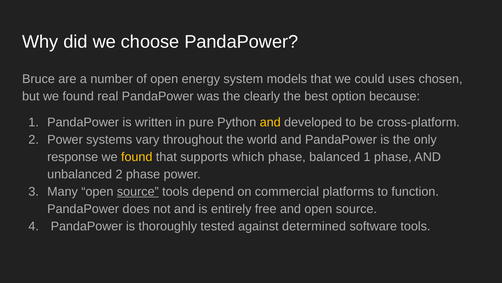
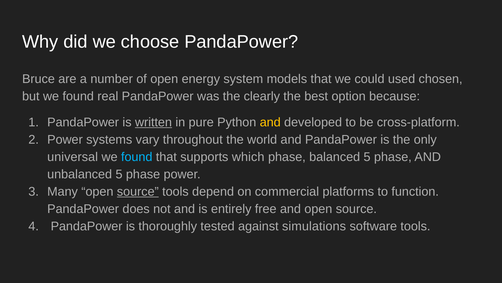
uses: uses -> used
written underline: none -> present
response: response -> universal
found at (137, 157) colour: yellow -> light blue
balanced 1: 1 -> 5
unbalanced 2: 2 -> 5
determined: determined -> simulations
